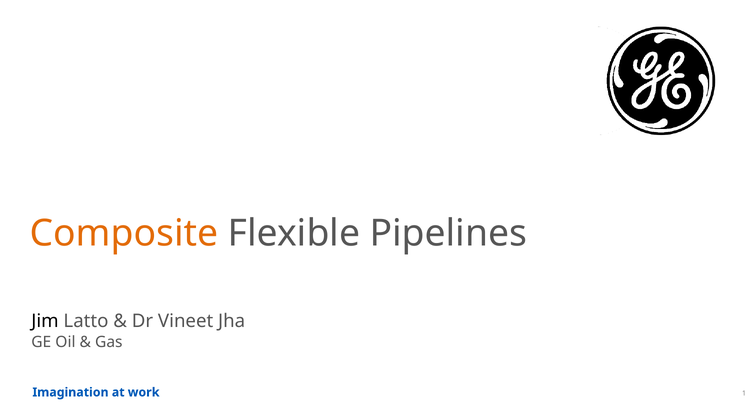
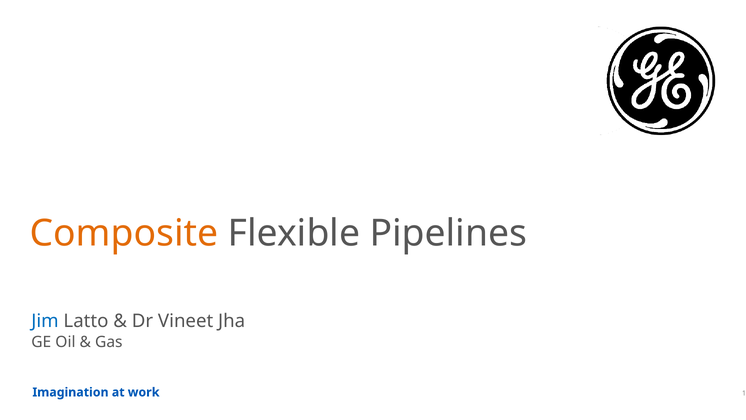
Jim colour: black -> blue
